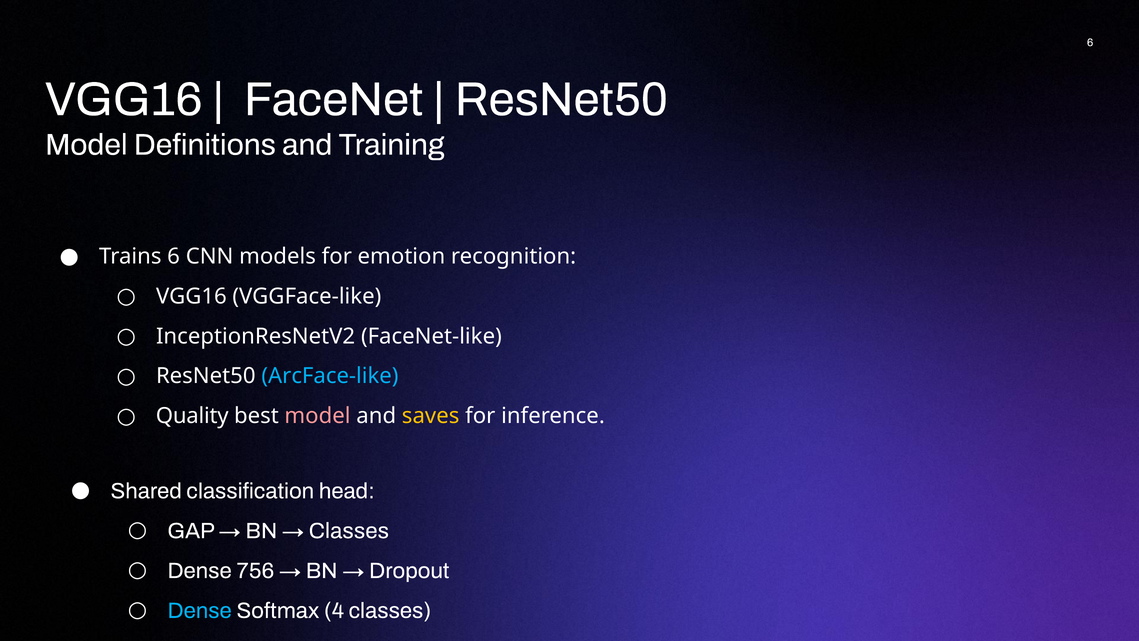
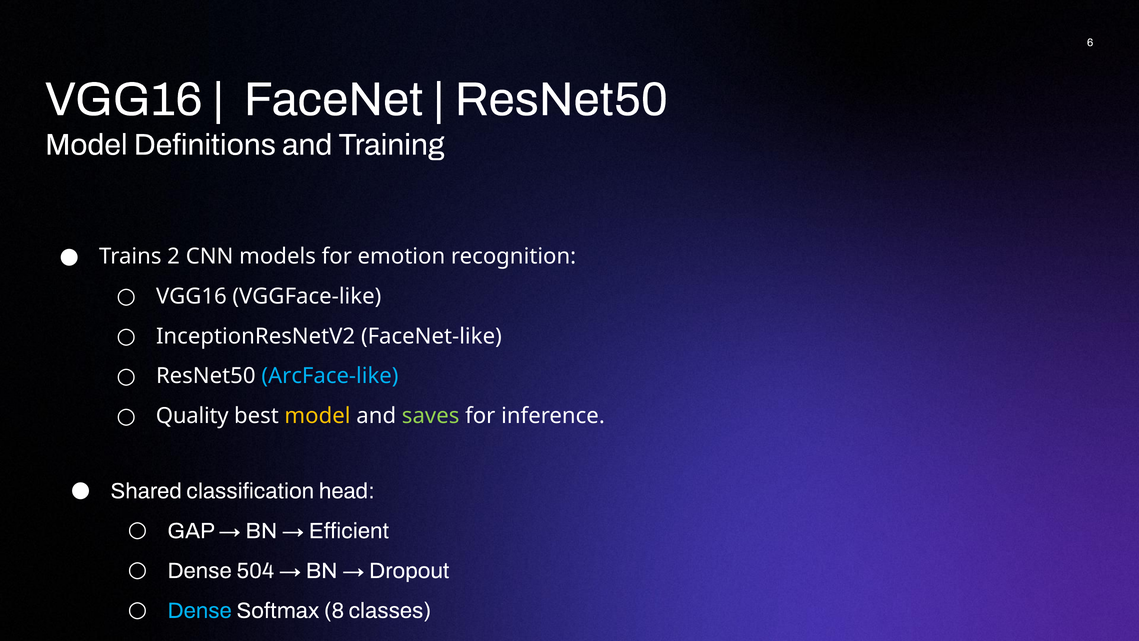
Trains 6: 6 -> 2
model at (318, 416) colour: pink -> yellow
saves colour: yellow -> light green
Classes at (349, 531): Classes -> Efficient
756: 756 -> 504
4: 4 -> 8
